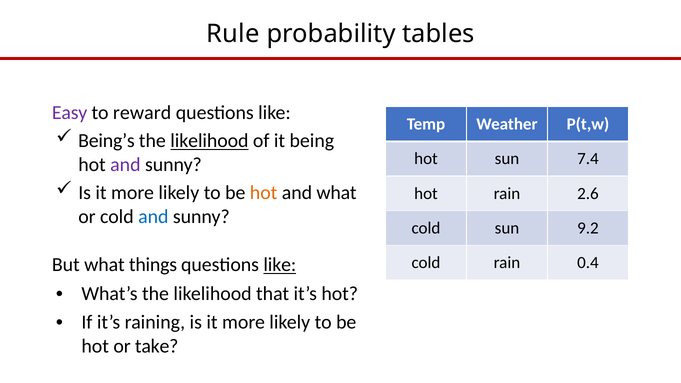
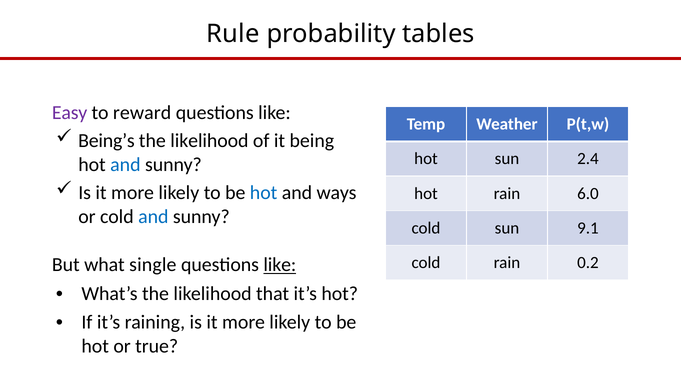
likelihood at (209, 141) underline: present -> none
7.4: 7.4 -> 2.4
and at (125, 165) colour: purple -> blue
hot at (264, 193) colour: orange -> blue
and what: what -> ways
2.6: 2.6 -> 6.0
9.2: 9.2 -> 9.1
0.4: 0.4 -> 0.2
things: things -> single
take: take -> true
